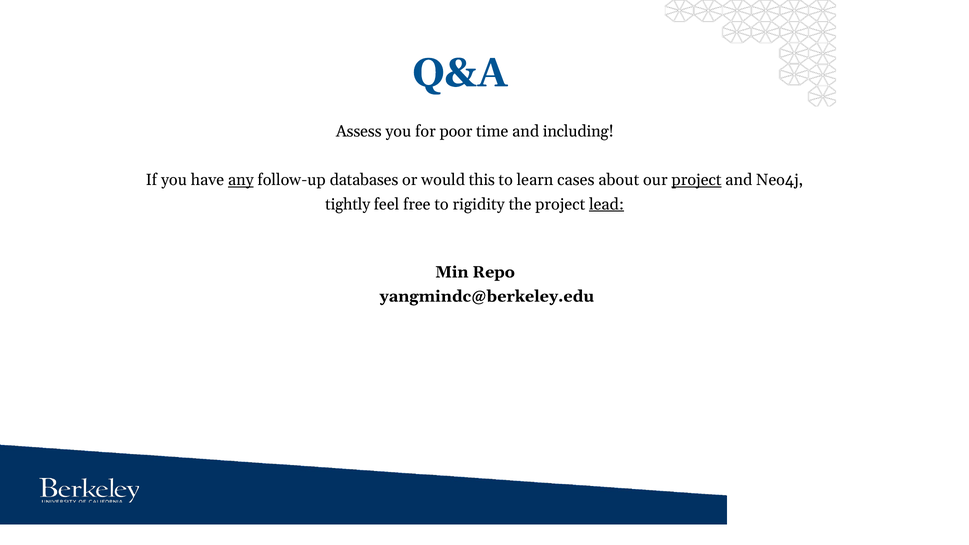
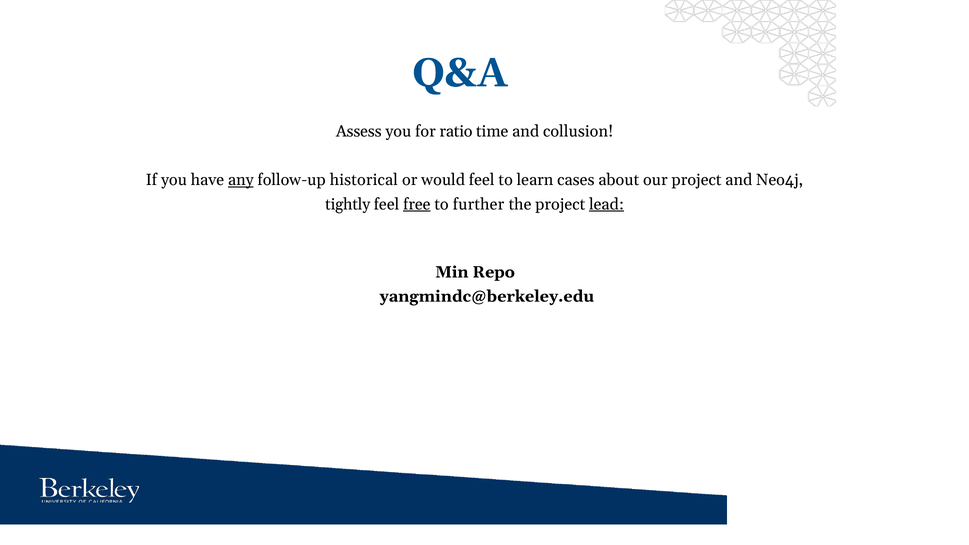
poor: poor -> ratio
including: including -> collusion
databases: databases -> historical
would this: this -> feel
project at (697, 180) underline: present -> none
free underline: none -> present
rigidity: rigidity -> further
